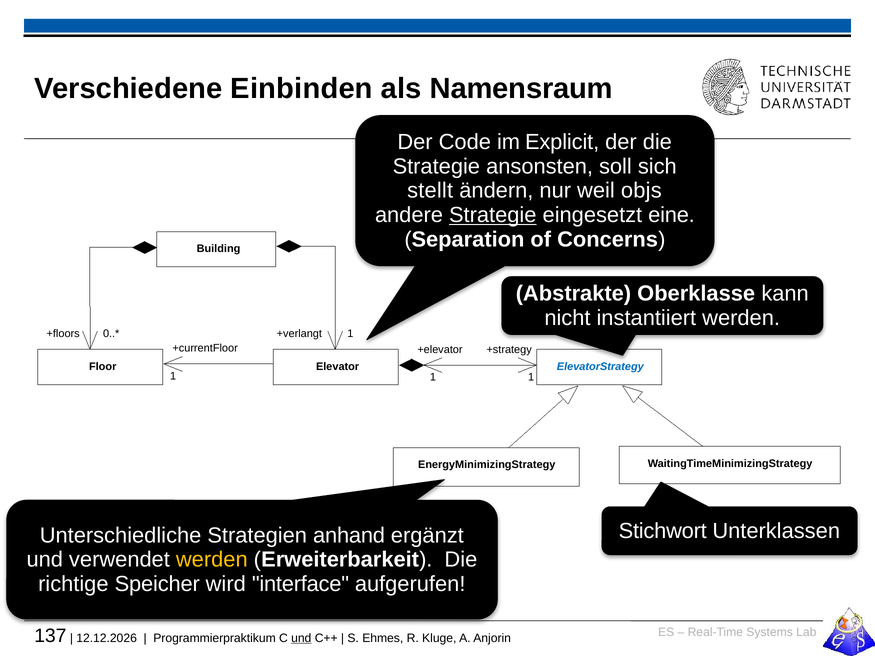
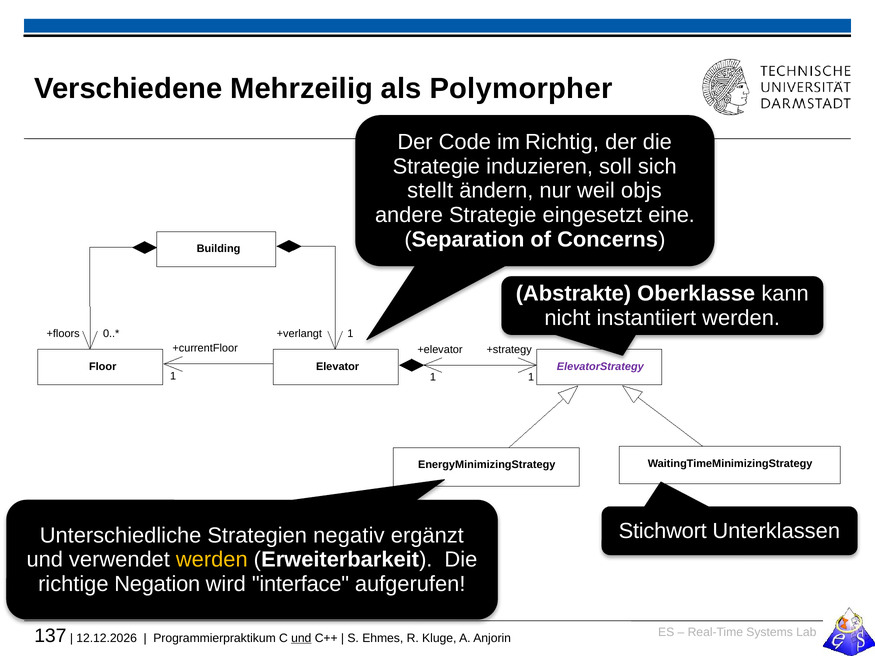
Einbinden: Einbinden -> Mehrzeilig
Namensraum: Namensraum -> Polymorpher
Explicit: Explicit -> Richtig
ansonsten: ansonsten -> induzieren
Strategie at (493, 215) underline: present -> none
ElevatorStrategy colour: blue -> purple
anhand: anhand -> negativ
Speicher: Speicher -> Negation
